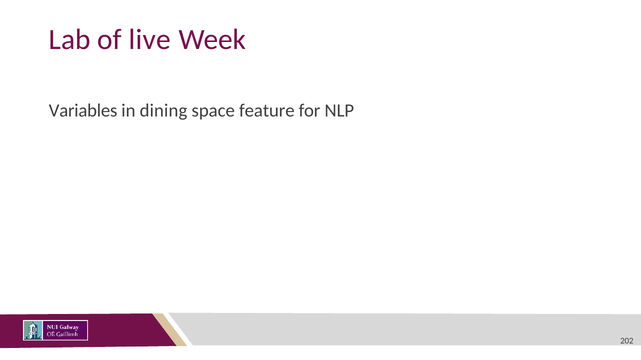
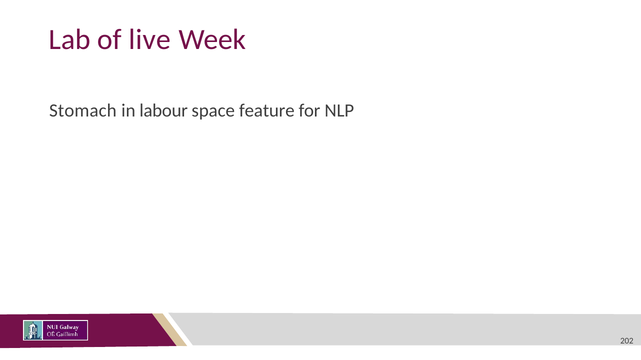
Variables: Variables -> Stomach
dining: dining -> labour
